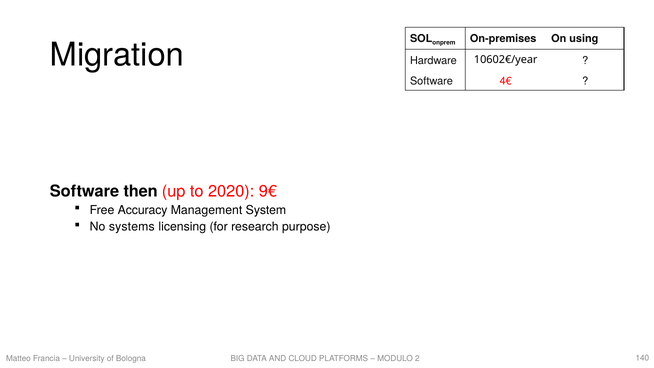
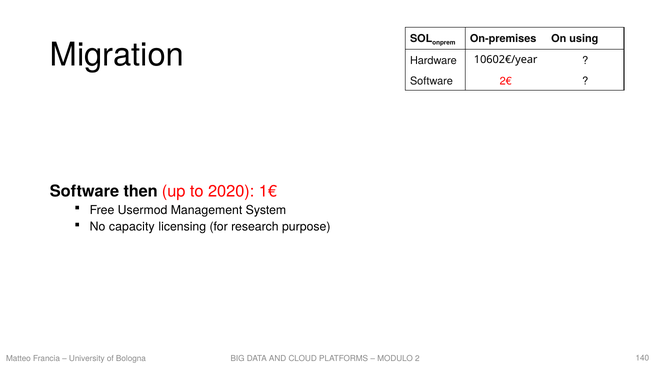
4€: 4€ -> 2€
9€: 9€ -> 1€
Accuracy: Accuracy -> Usermod
systems: systems -> capacity
